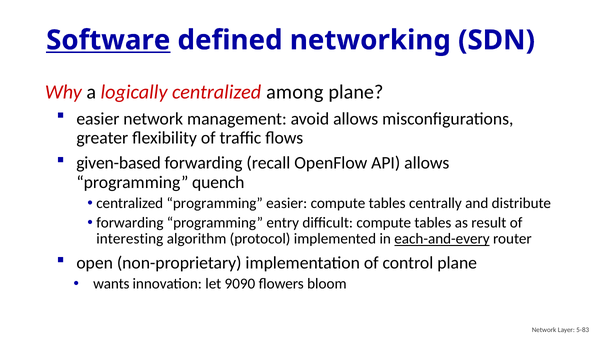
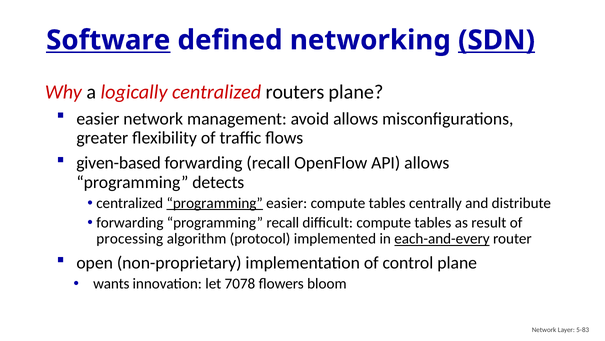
SDN underline: none -> present
among: among -> routers
quench: quench -> detects
programming at (215, 203) underline: none -> present
programming entry: entry -> recall
interesting: interesting -> processing
9090: 9090 -> 7078
